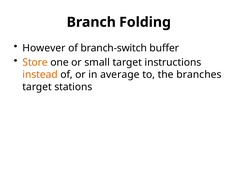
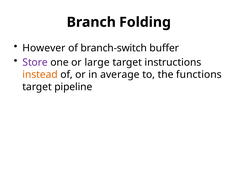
Store colour: orange -> purple
small: small -> large
branches: branches -> functions
stations: stations -> pipeline
